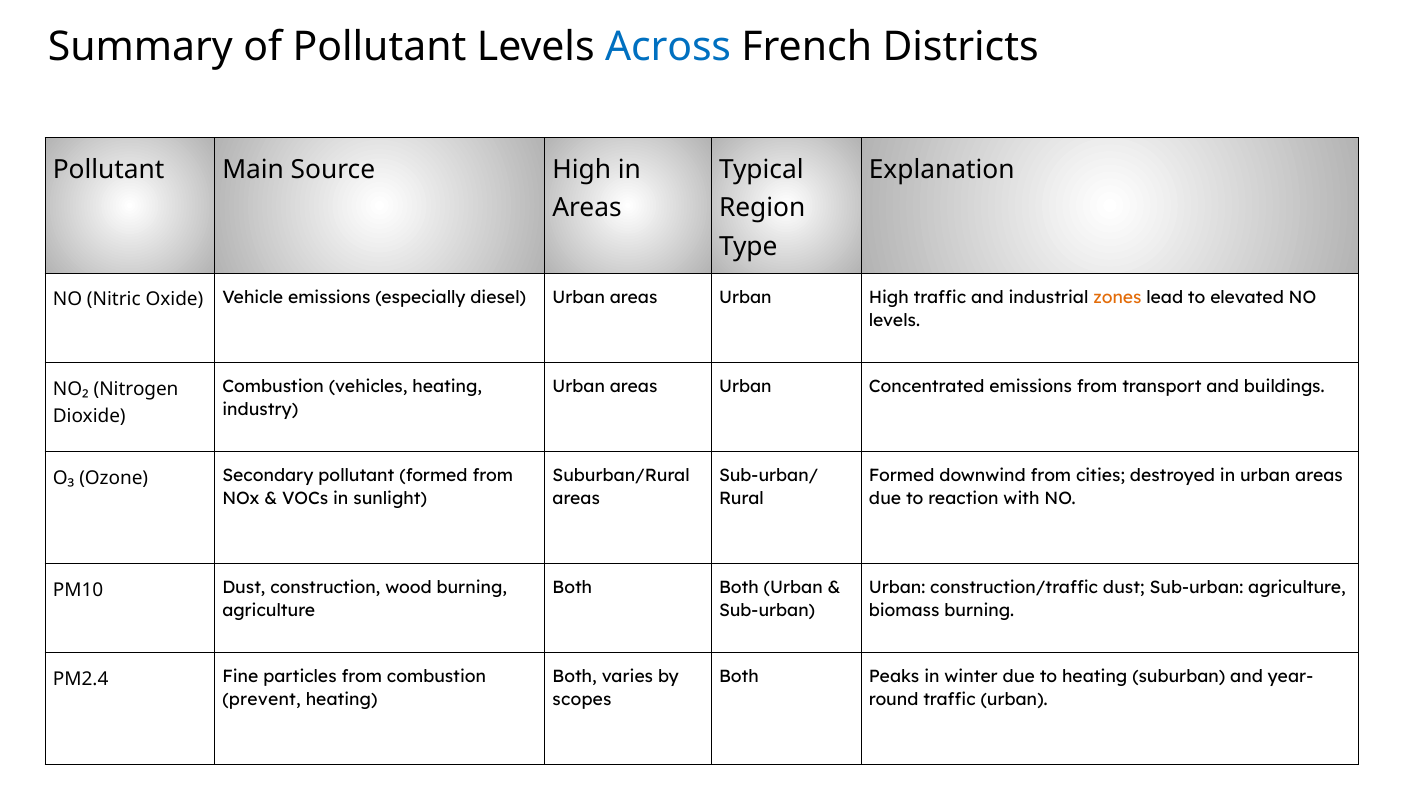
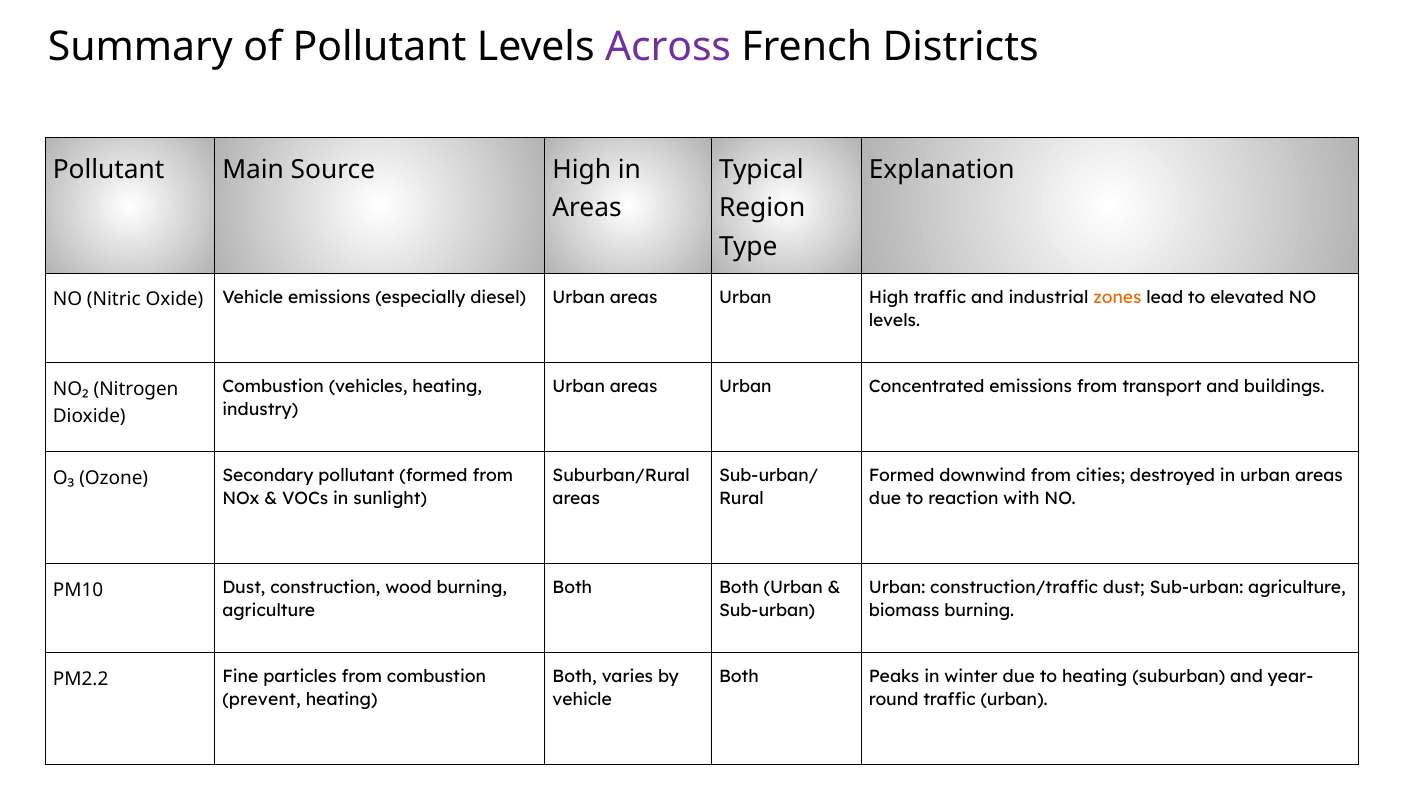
Across colour: blue -> purple
PM2.4: PM2.4 -> PM2.2
scopes at (582, 700): scopes -> vehicle
